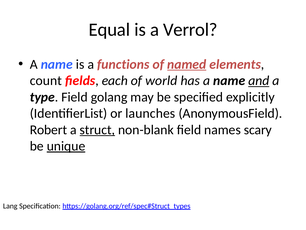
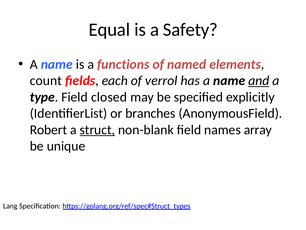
Verrol: Verrol -> Safety
named underline: present -> none
world: world -> verrol
golang: golang -> closed
launches: launches -> branches
scary: scary -> array
unique underline: present -> none
